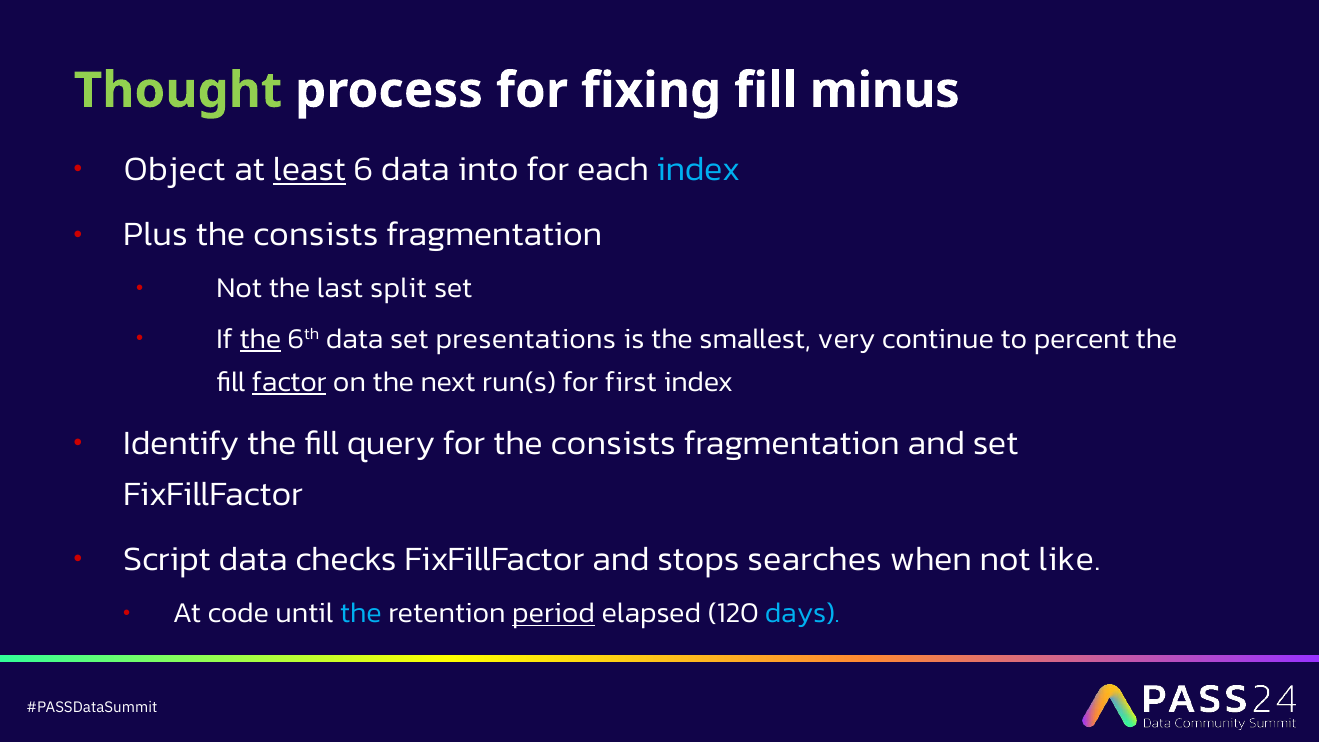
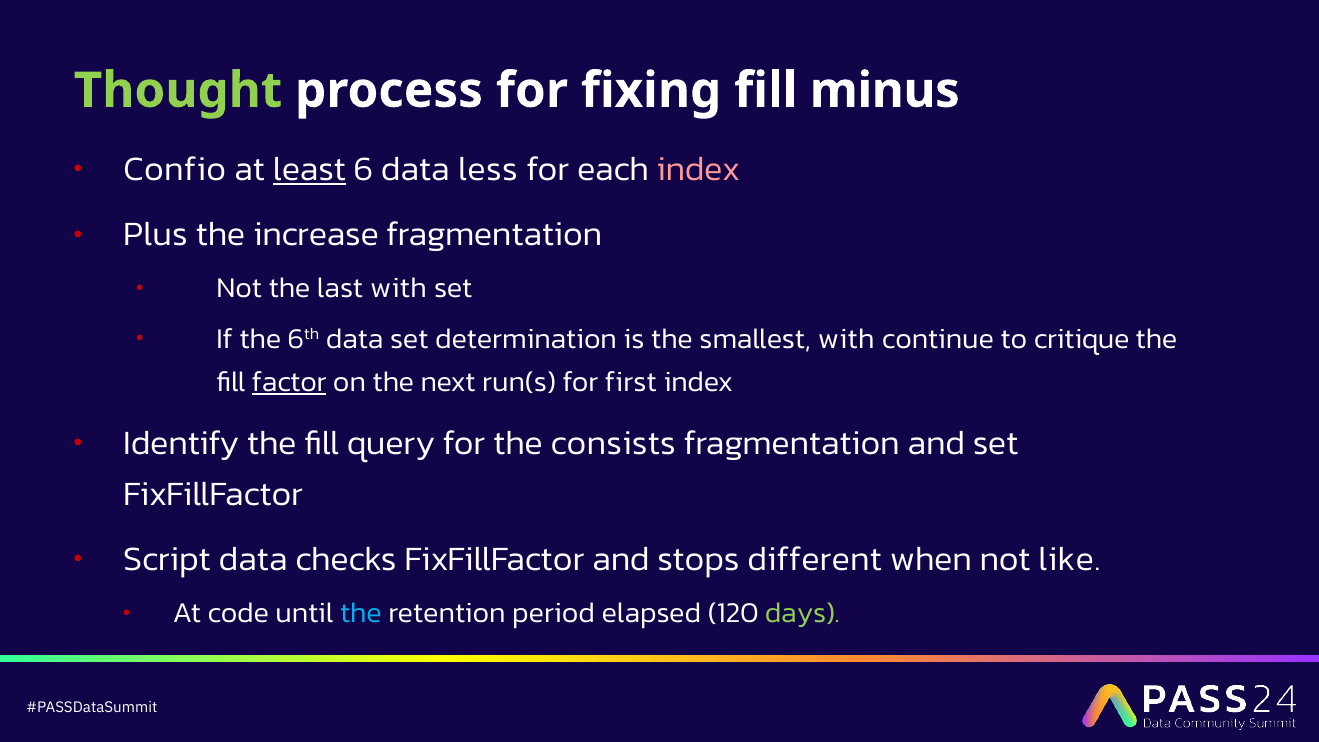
Object: Object -> Confio
into: into -> less
index at (698, 169) colour: light blue -> pink
consists at (316, 234): consists -> increase
last split: split -> with
the at (260, 338) underline: present -> none
presentations: presentations -> determination
smallest very: very -> with
percent: percent -> critique
searches: searches -> different
period underline: present -> none
days colour: light blue -> light green
